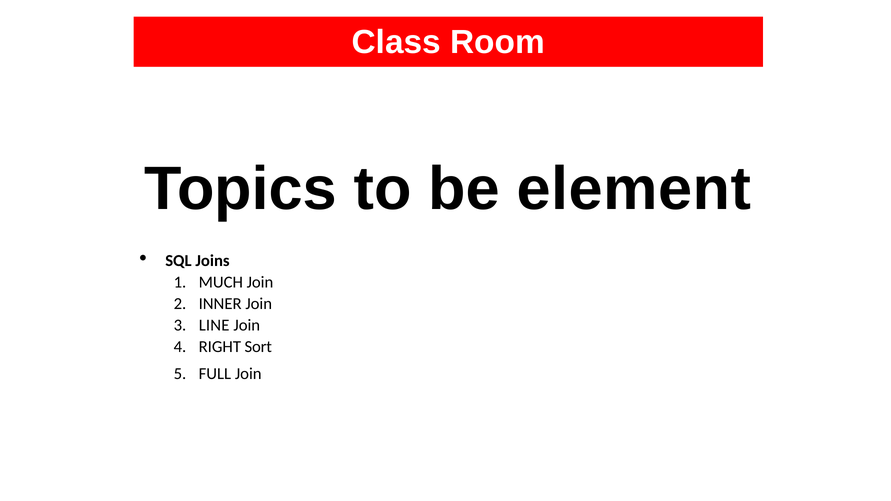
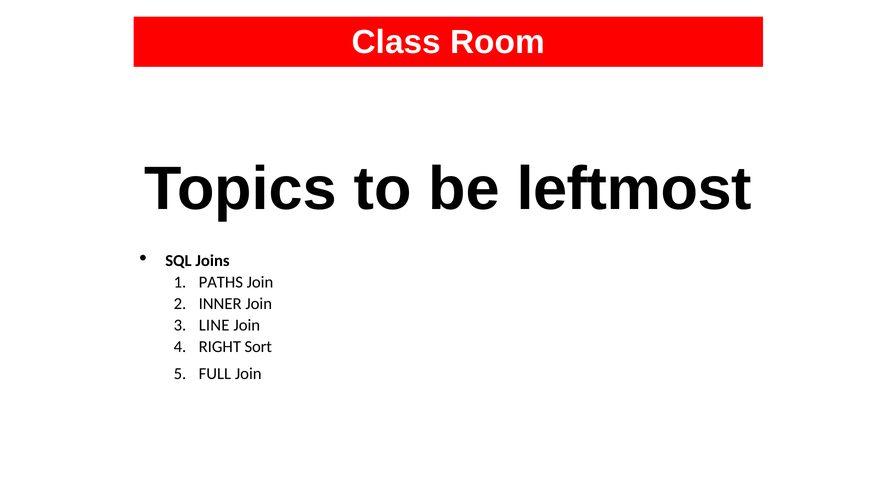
element: element -> leftmost
MUCH: MUCH -> PATHS
